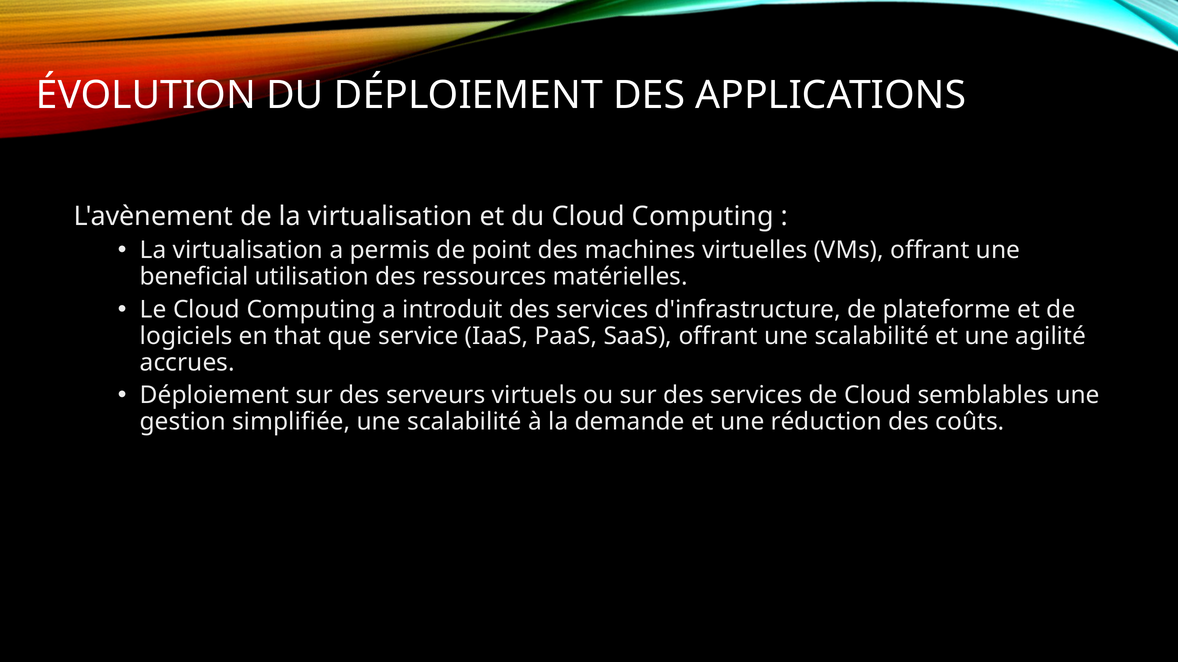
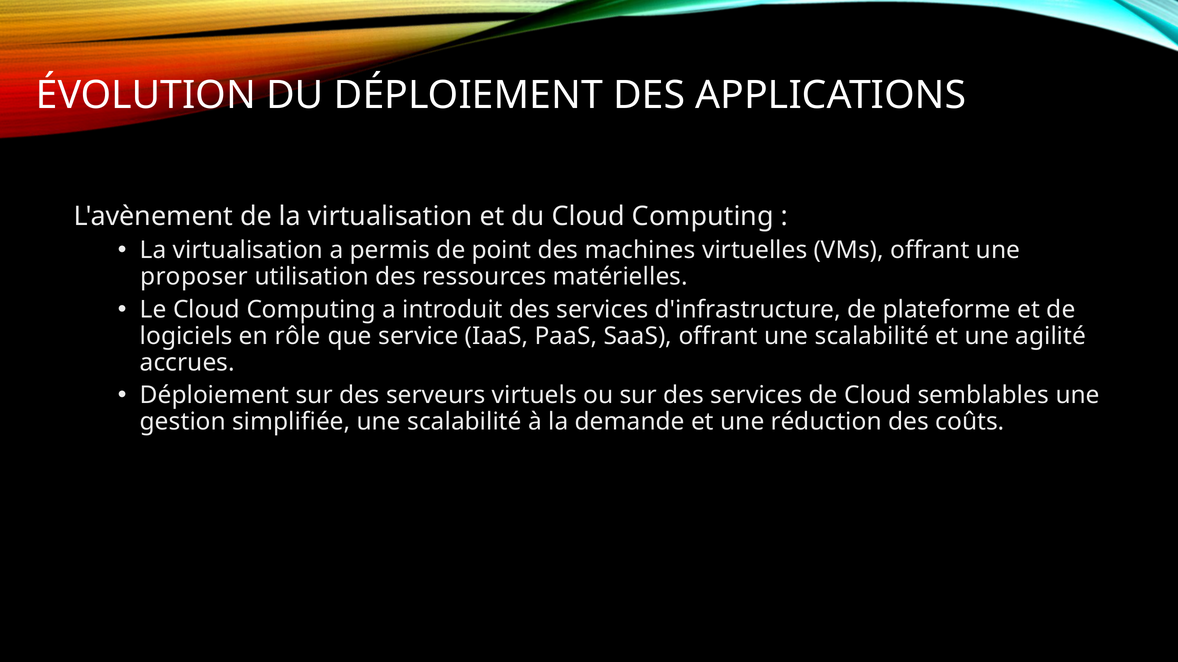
beneficial: beneficial -> proposer
that: that -> rôle
